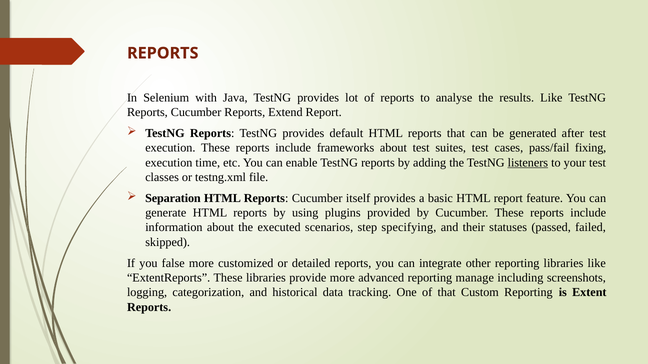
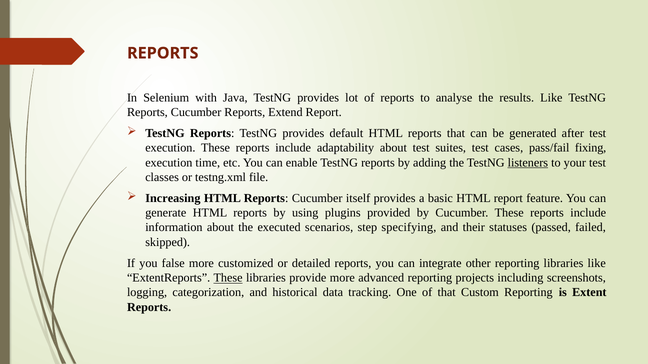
frameworks: frameworks -> adaptability
Separation: Separation -> Increasing
These at (228, 278) underline: none -> present
manage: manage -> projects
